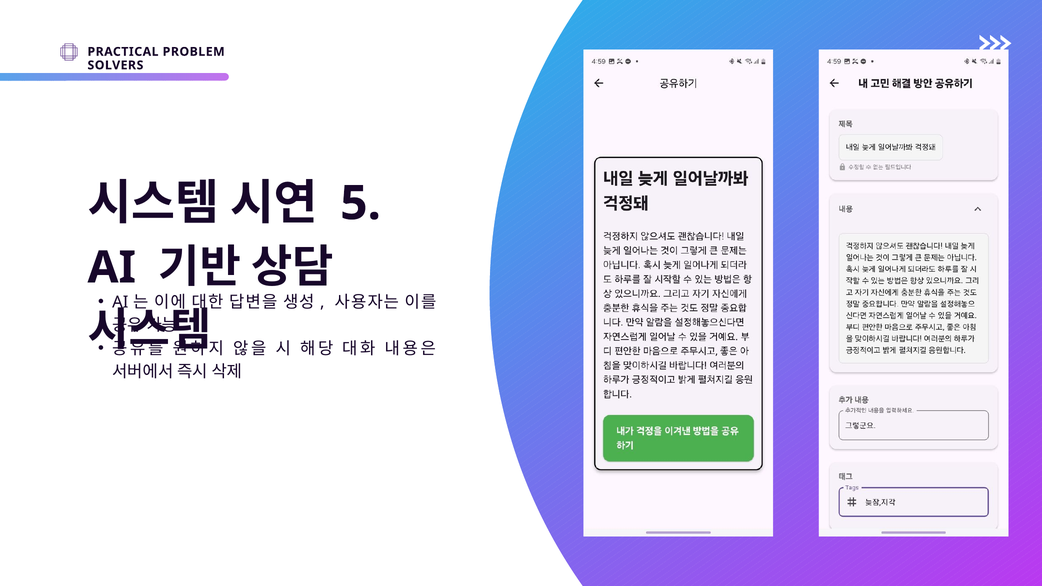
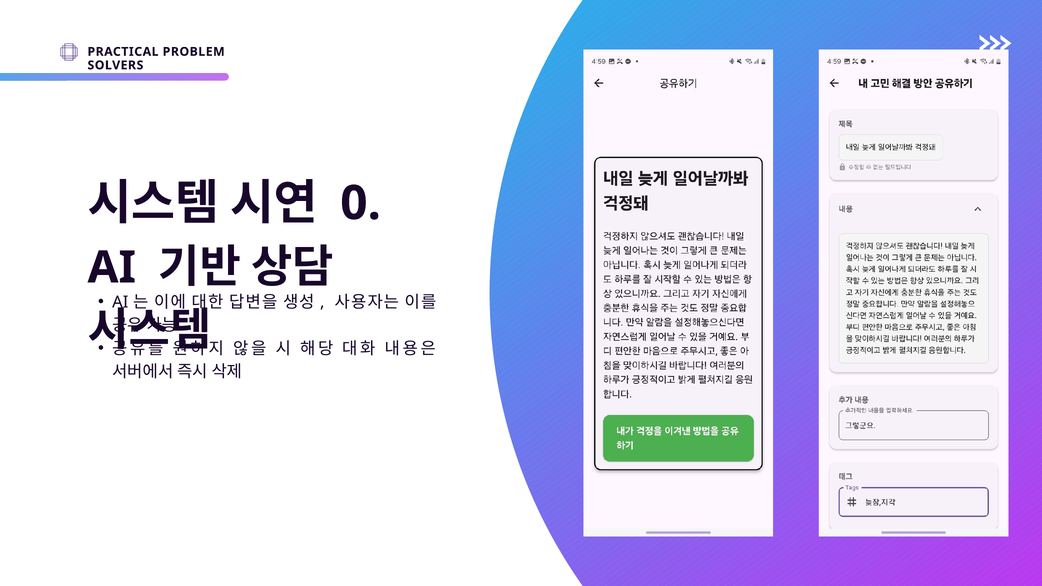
5: 5 -> 0
